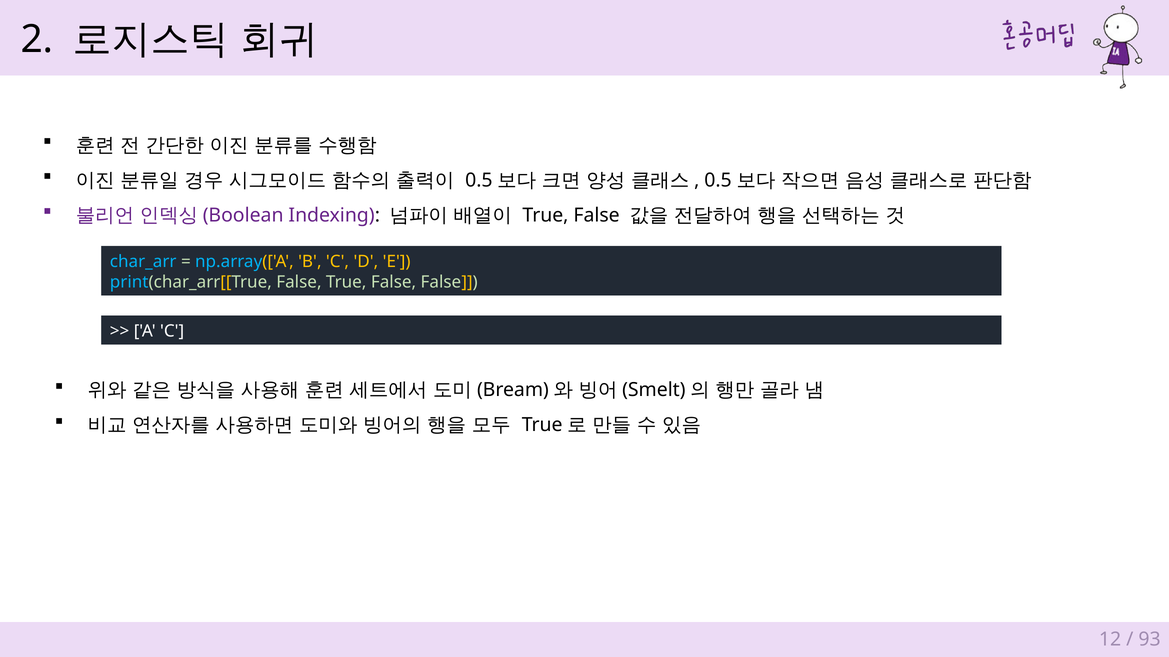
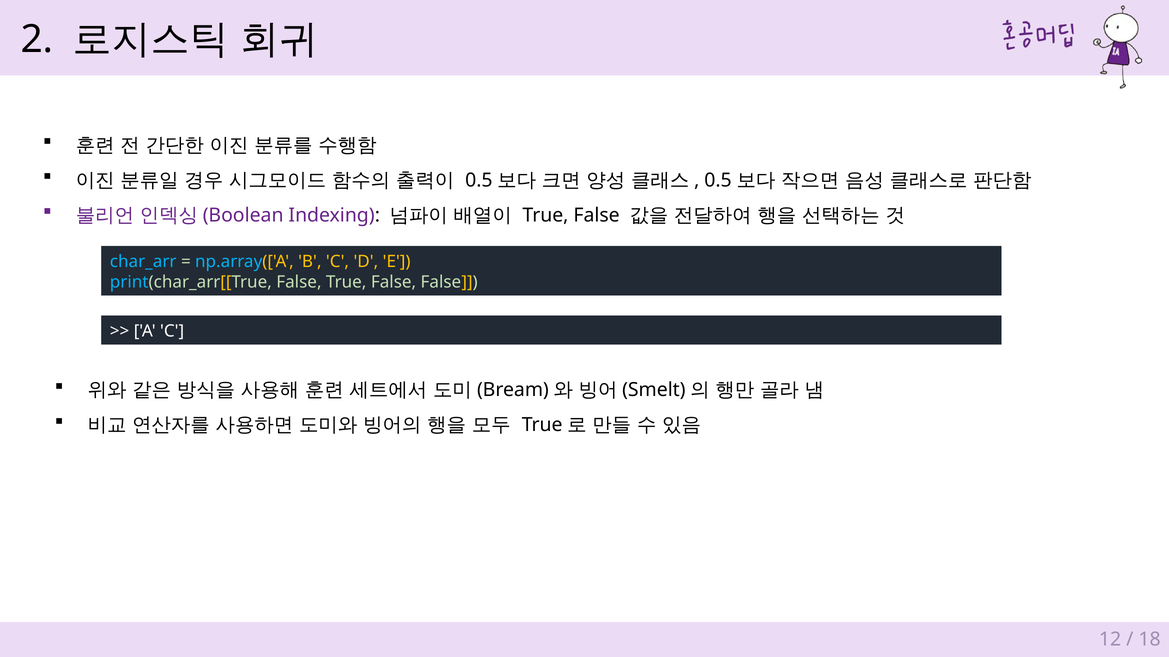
93: 93 -> 18
